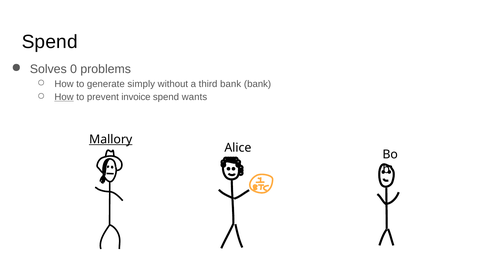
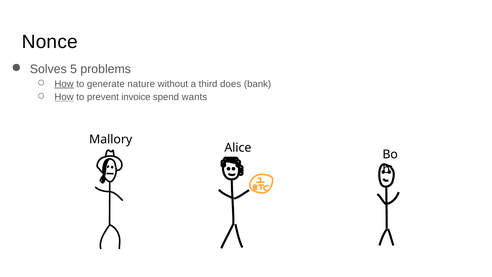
Spend at (50, 42): Spend -> Nonce
0: 0 -> 5
How at (64, 84) underline: none -> present
simply: simply -> nature
third bank: bank -> does
Mallory underline: present -> none
